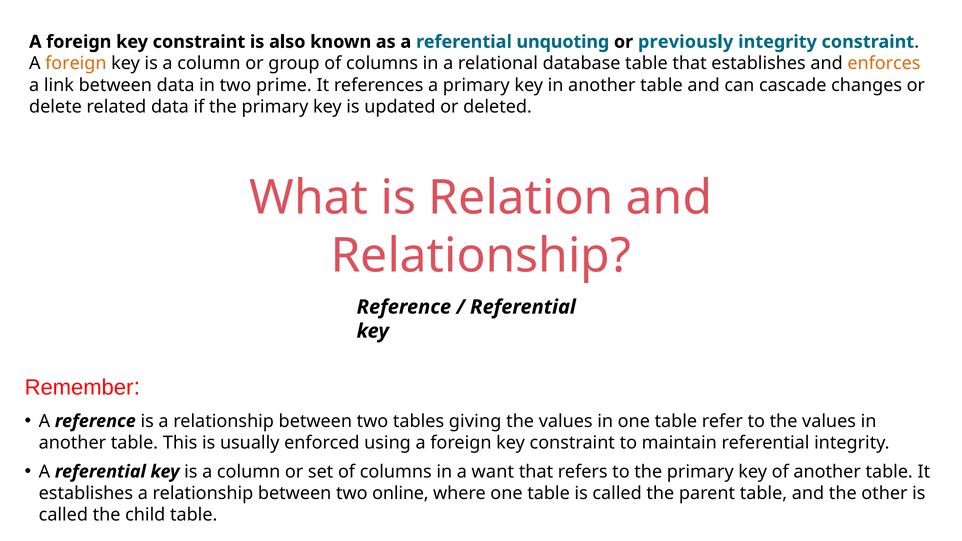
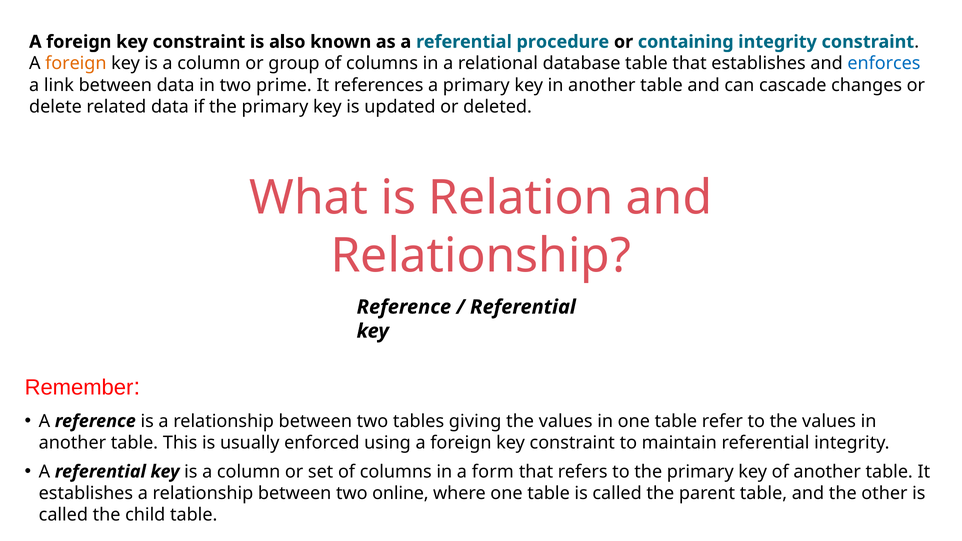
unquoting: unquoting -> procedure
previously: previously -> containing
enforces colour: orange -> blue
want: want -> form
